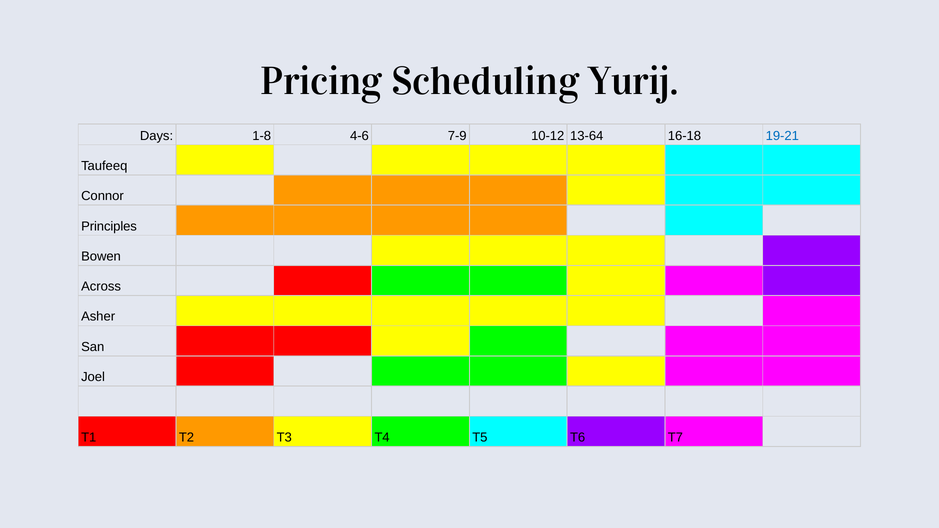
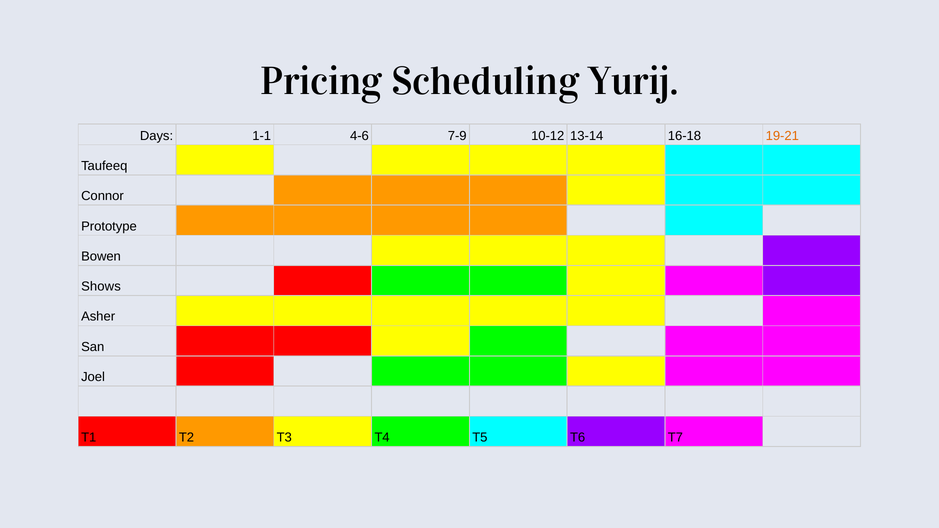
1-8: 1-8 -> 1-1
13-64: 13-64 -> 13-14
19-21 colour: blue -> orange
Principles: Principles -> Prototype
Across: Across -> Shows
